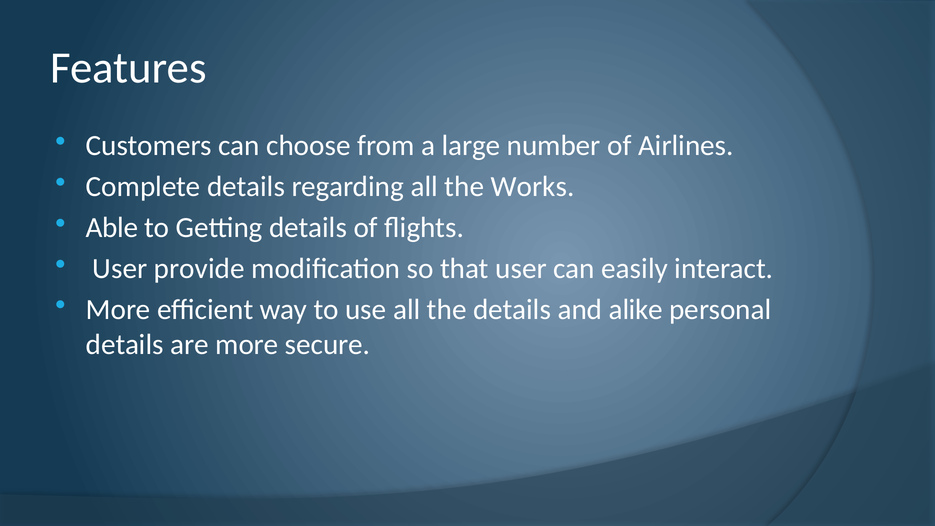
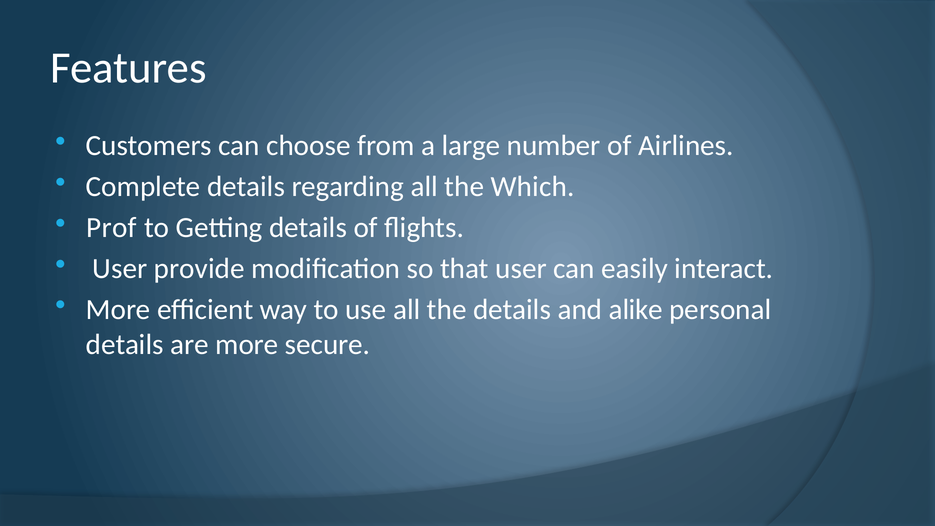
Works: Works -> Which
Able: Able -> Prof
